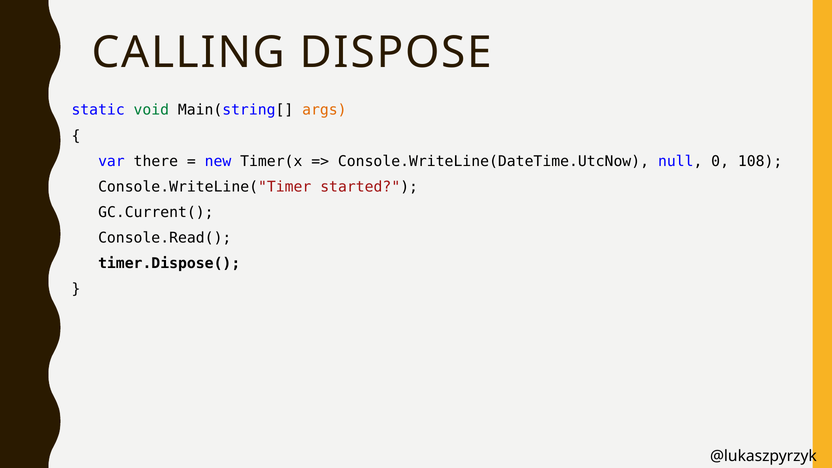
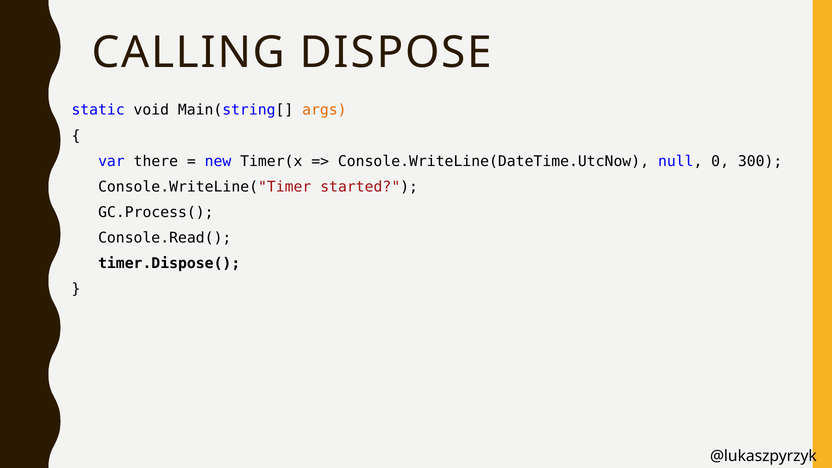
void colour: green -> black
108: 108 -> 300
GC.Current(: GC.Current( -> GC.Process(
